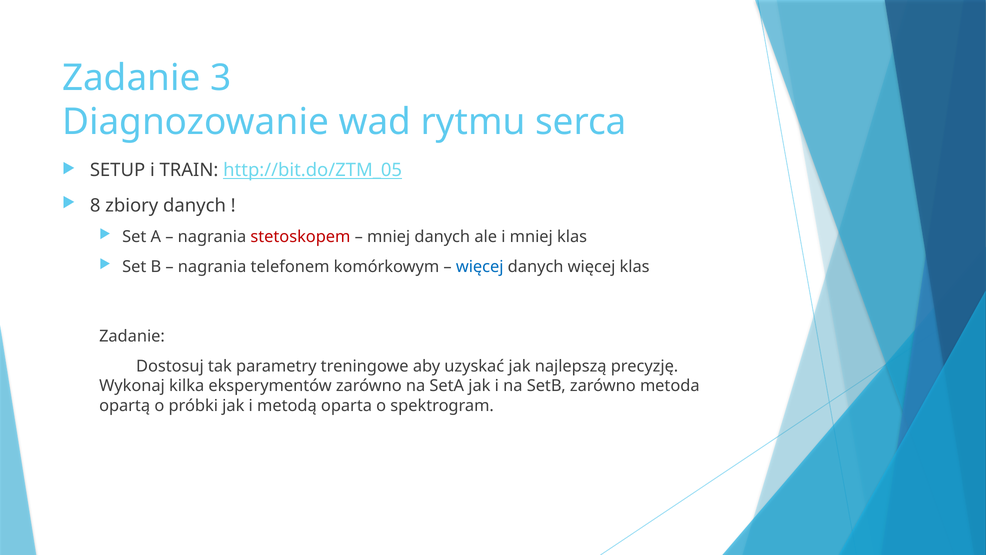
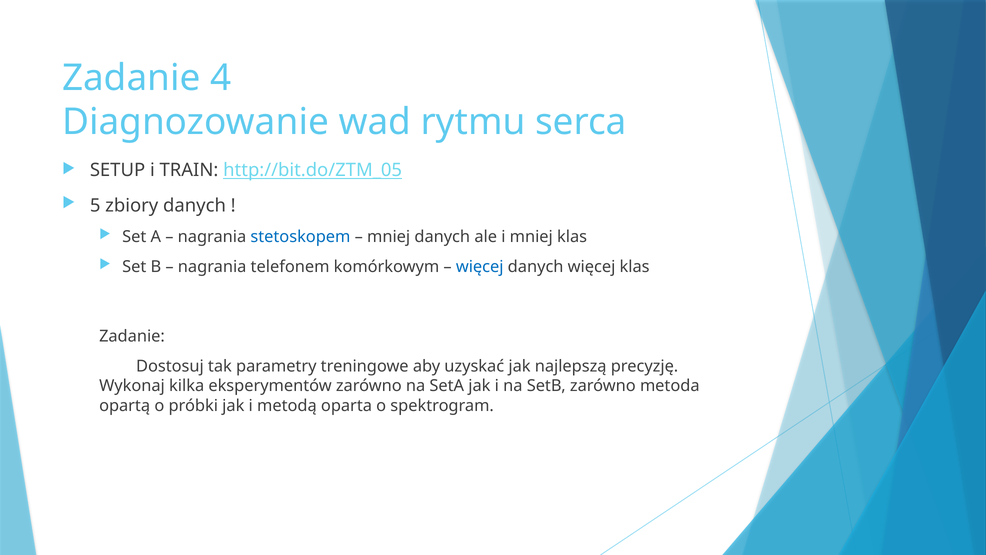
3: 3 -> 4
8: 8 -> 5
stetoskopem colour: red -> blue
